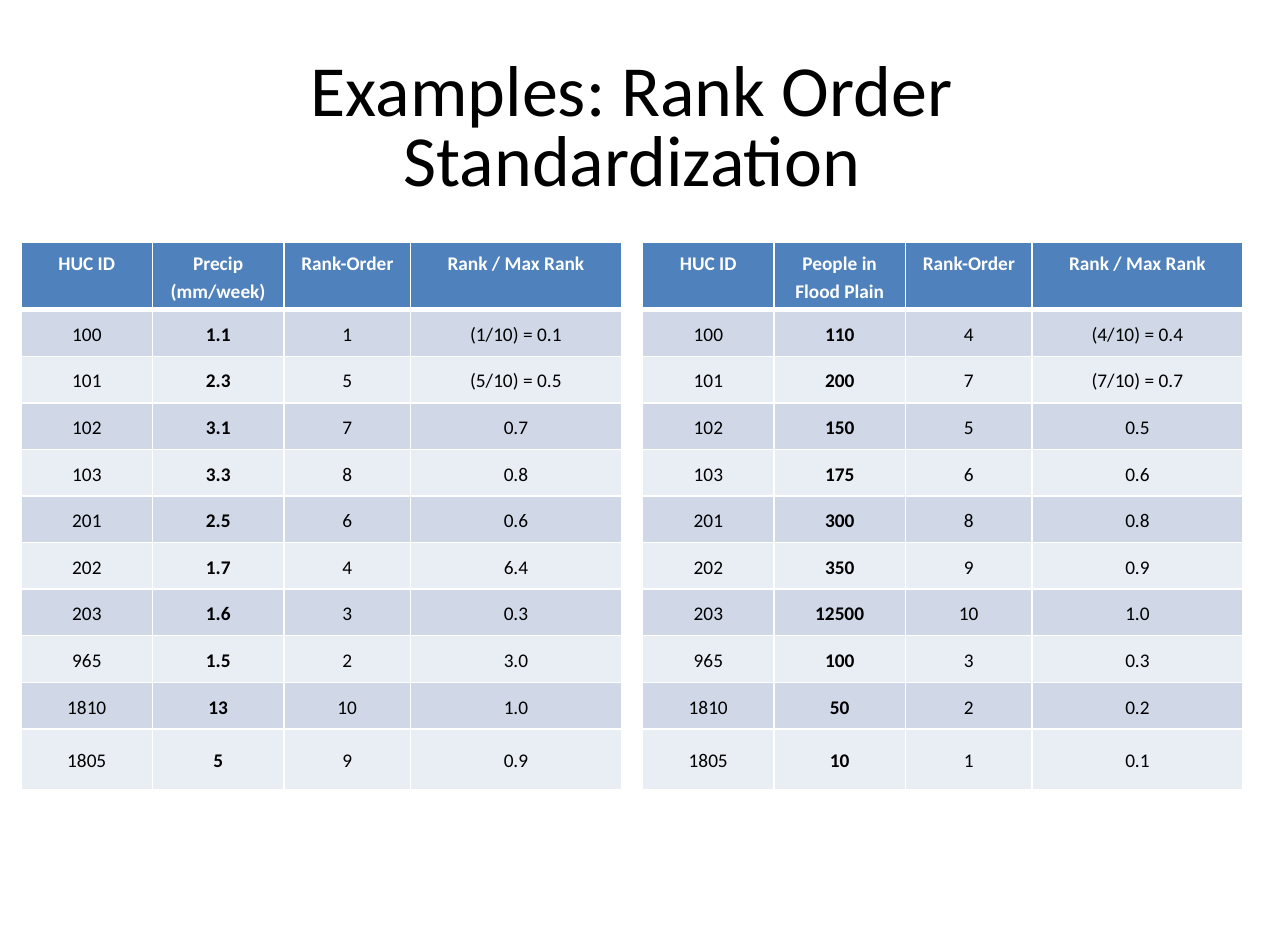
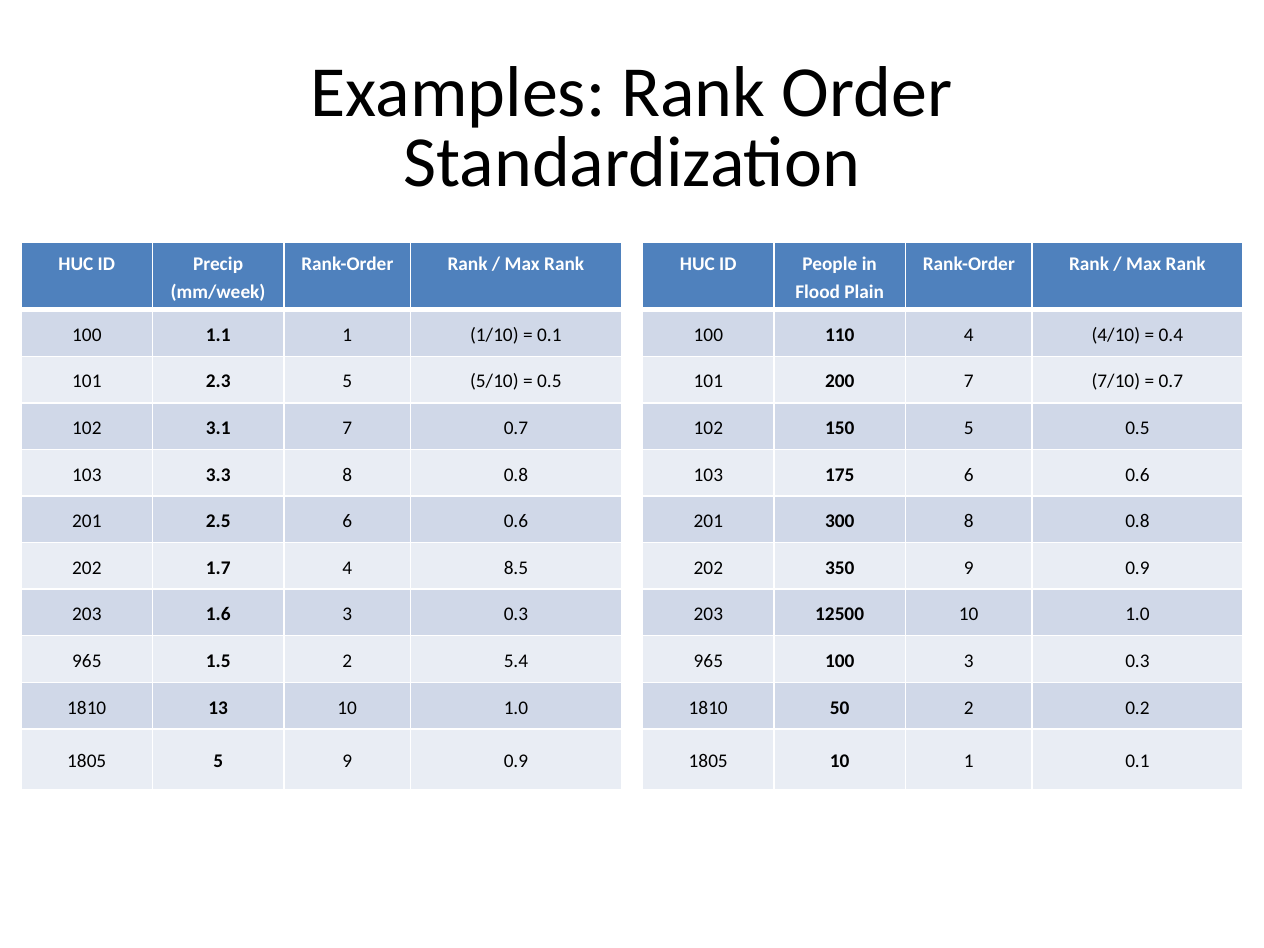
6.4: 6.4 -> 8.5
3.0: 3.0 -> 5.4
